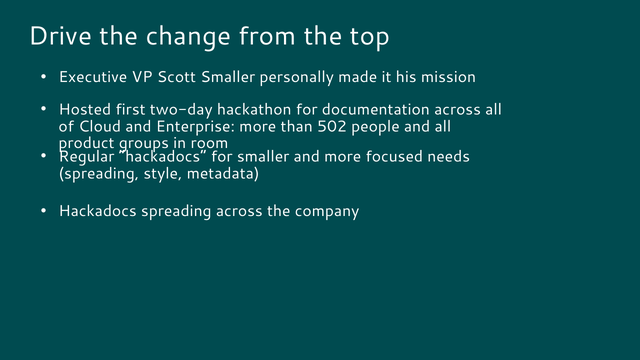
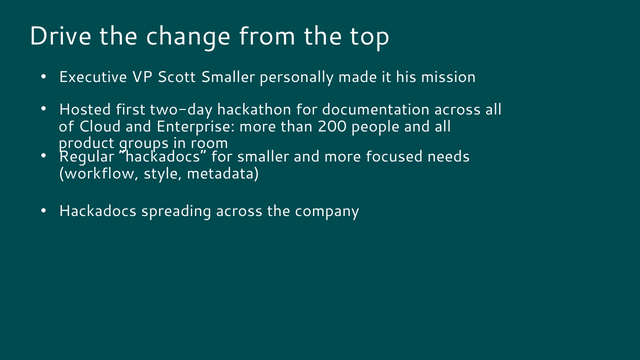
502: 502 -> 200
spreading at (99, 173): spreading -> workflow
